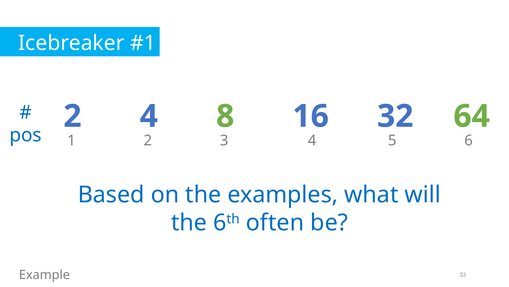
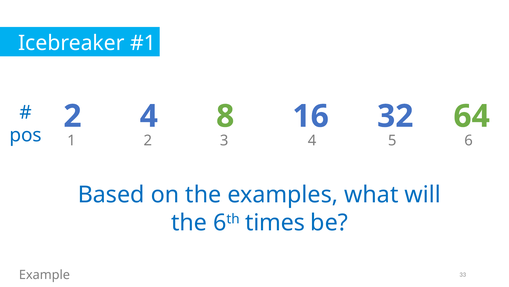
often: often -> times
